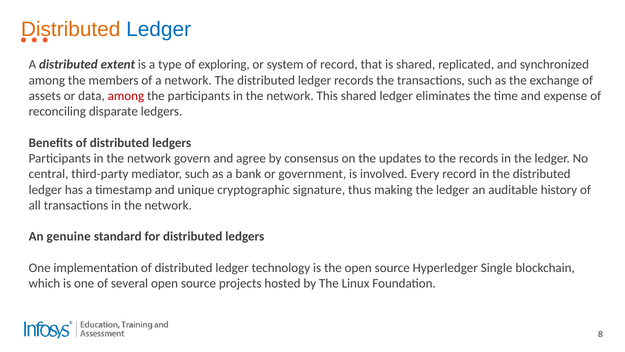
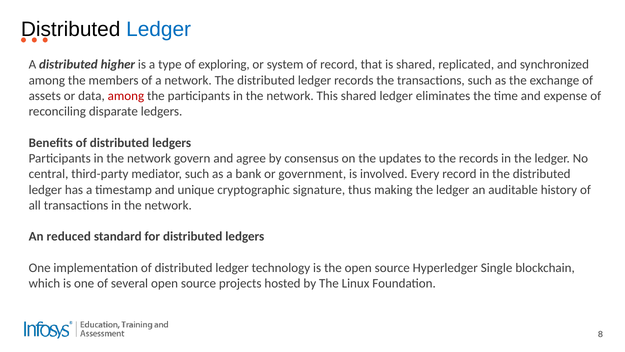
Distributed at (71, 29) colour: orange -> black
extent: extent -> higher
genuine: genuine -> reduced
